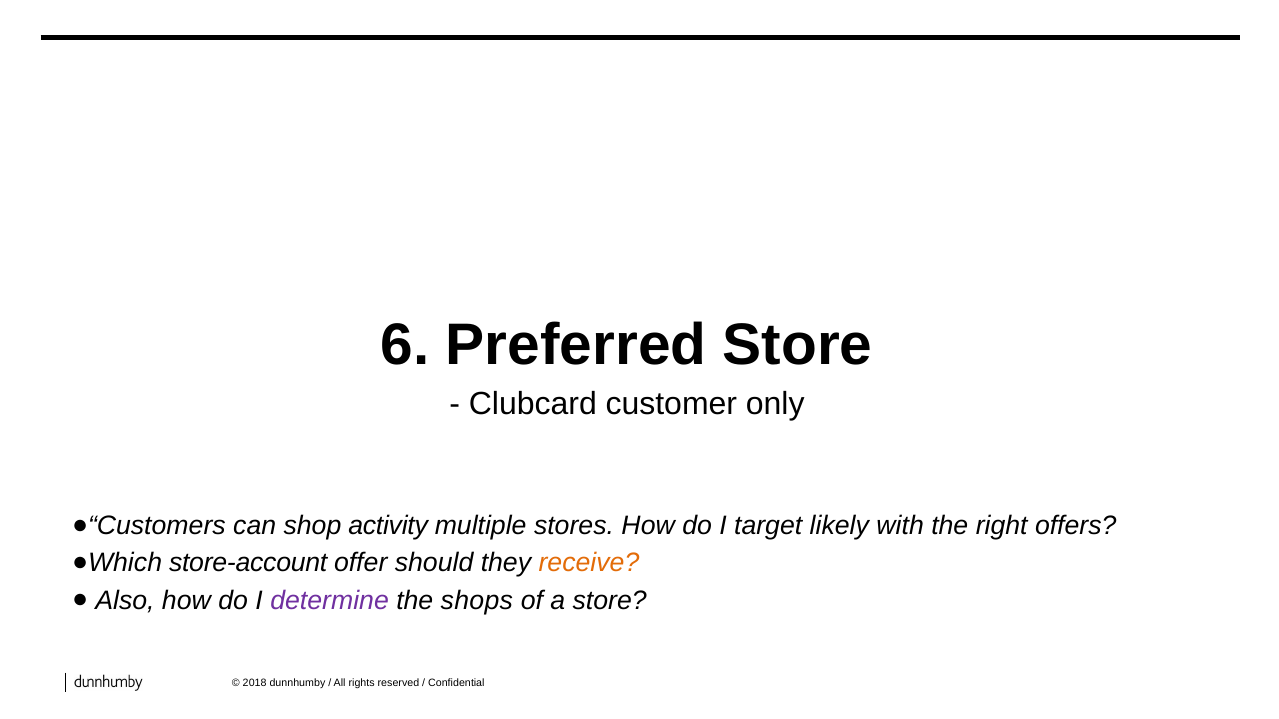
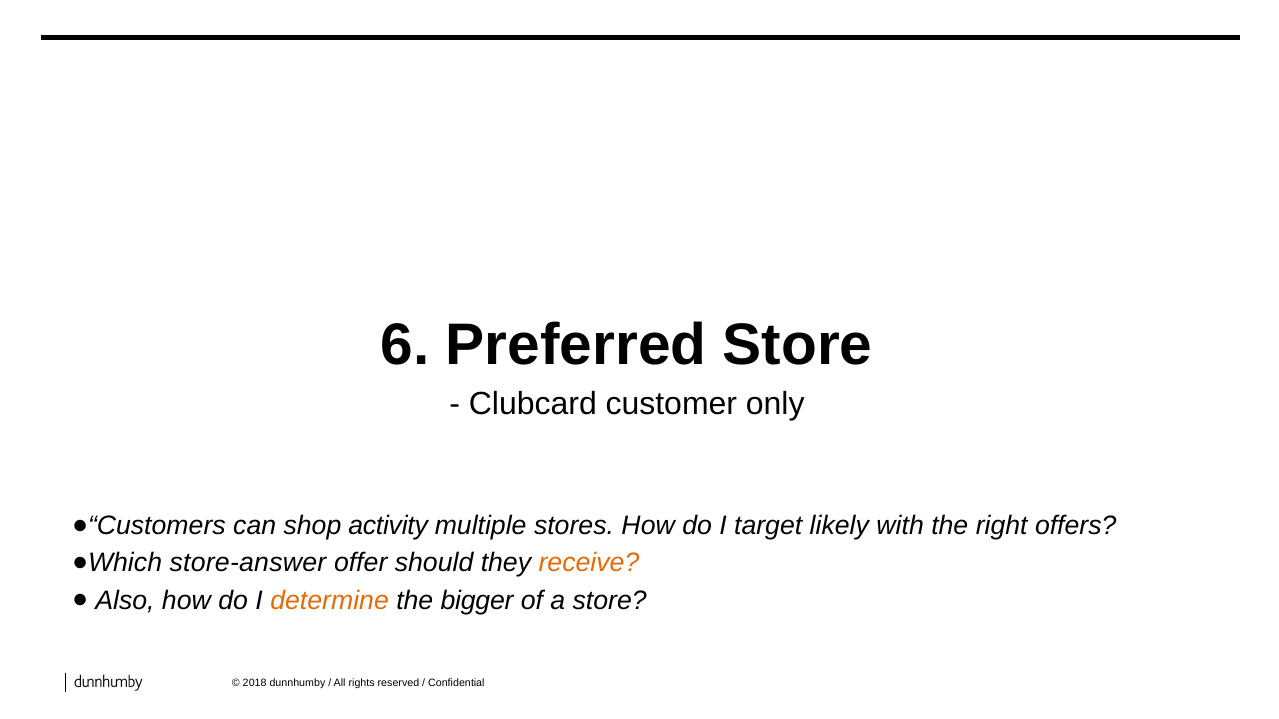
store-account: store-account -> store-answer
determine colour: purple -> orange
shops: shops -> bigger
